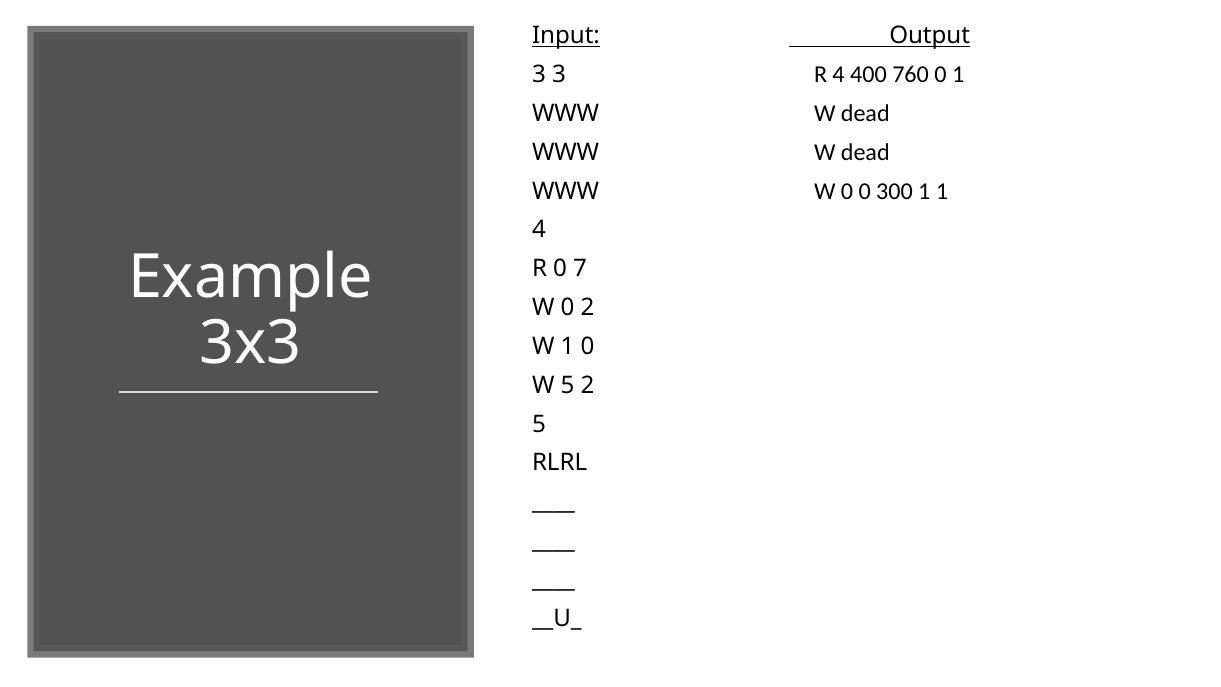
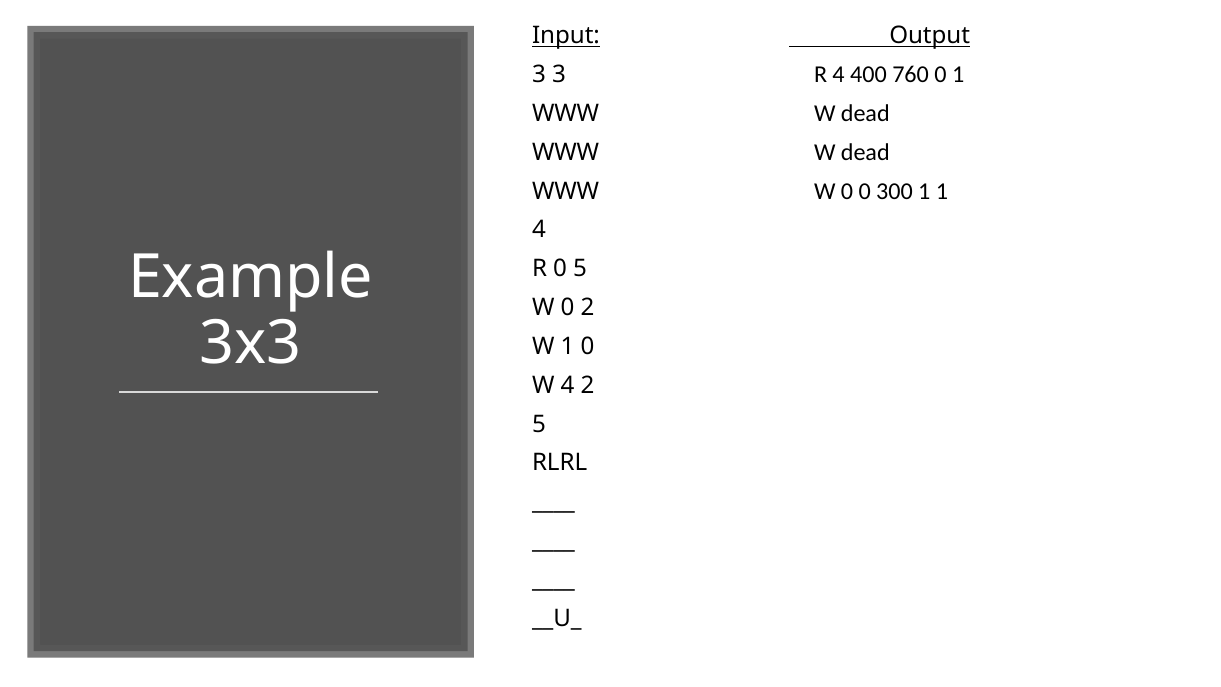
0 7: 7 -> 5
W 5: 5 -> 4
